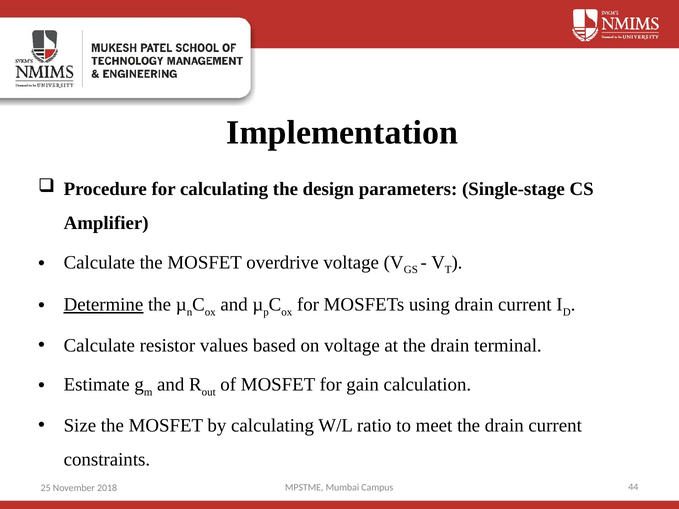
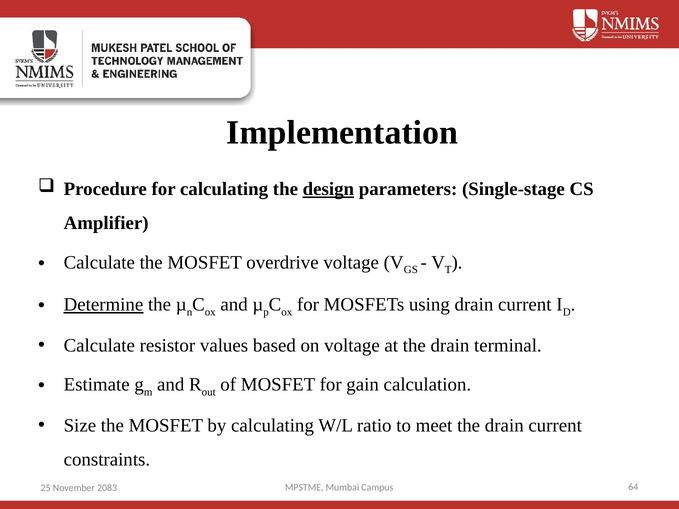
design underline: none -> present
2018: 2018 -> 2083
44: 44 -> 64
